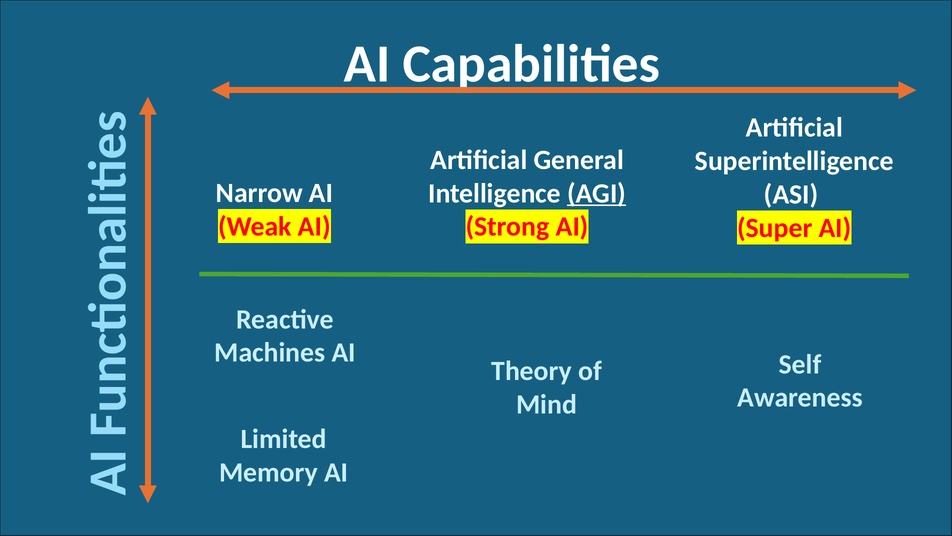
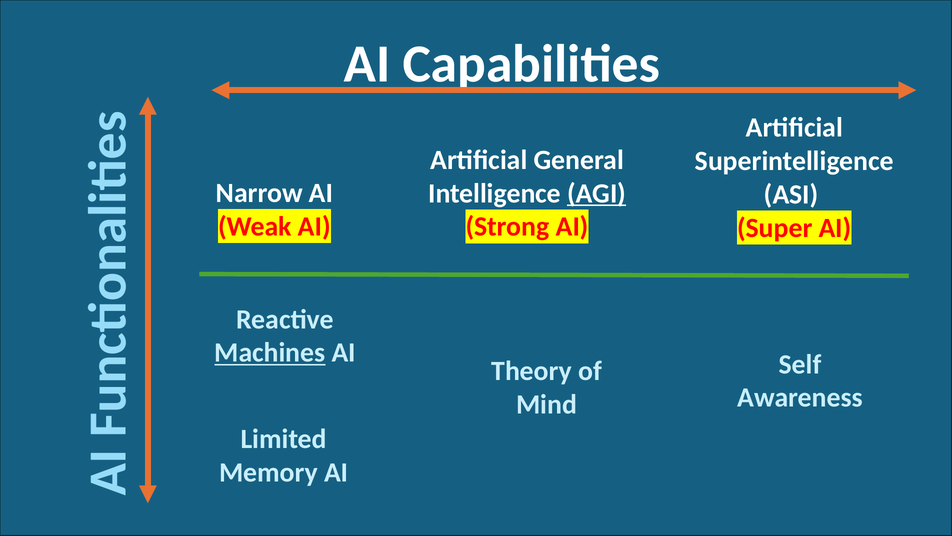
Machines underline: none -> present
